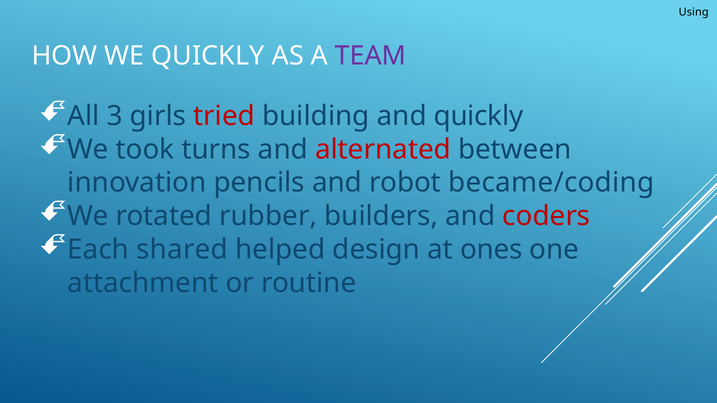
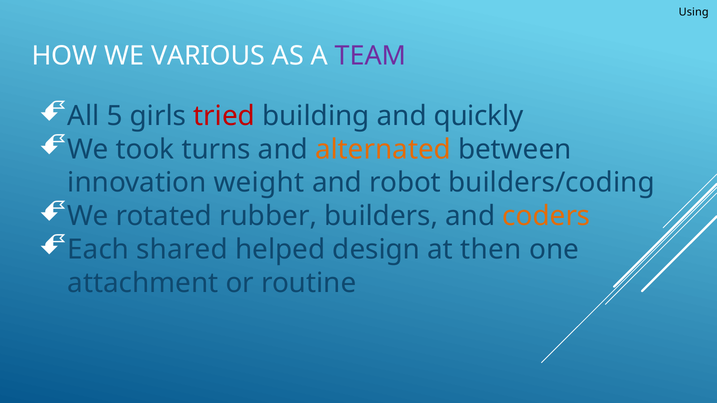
WE QUICKLY: QUICKLY -> VARIOUS
3: 3 -> 5
alternated colour: red -> orange
pencils: pencils -> weight
became/coding: became/coding -> builders/coding
coders colour: red -> orange
ones: ones -> then
